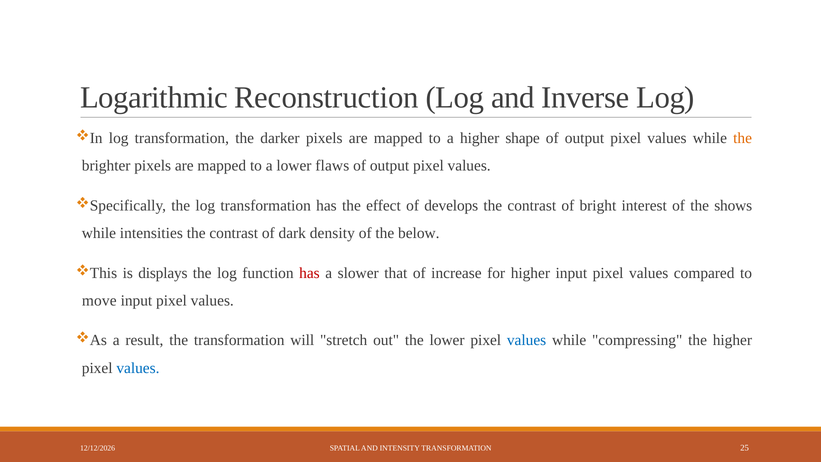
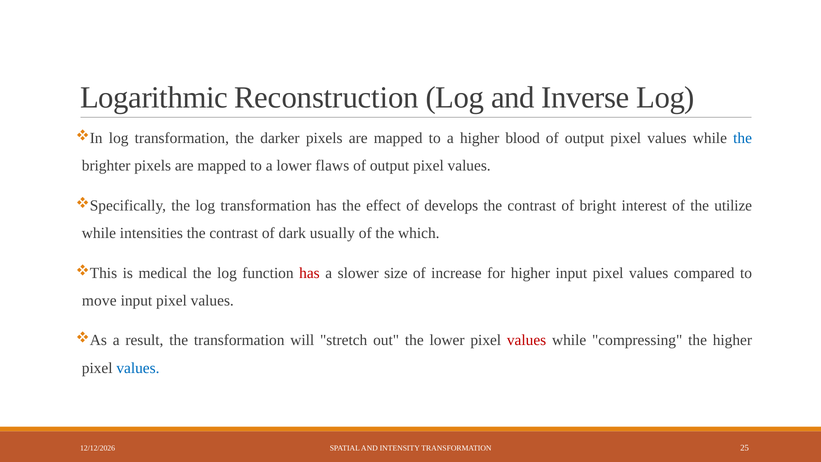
shape: shape -> blood
the at (743, 138) colour: orange -> blue
shows: shows -> utilize
density: density -> usually
below: below -> which
displays: displays -> medical
that: that -> size
values at (527, 340) colour: blue -> red
